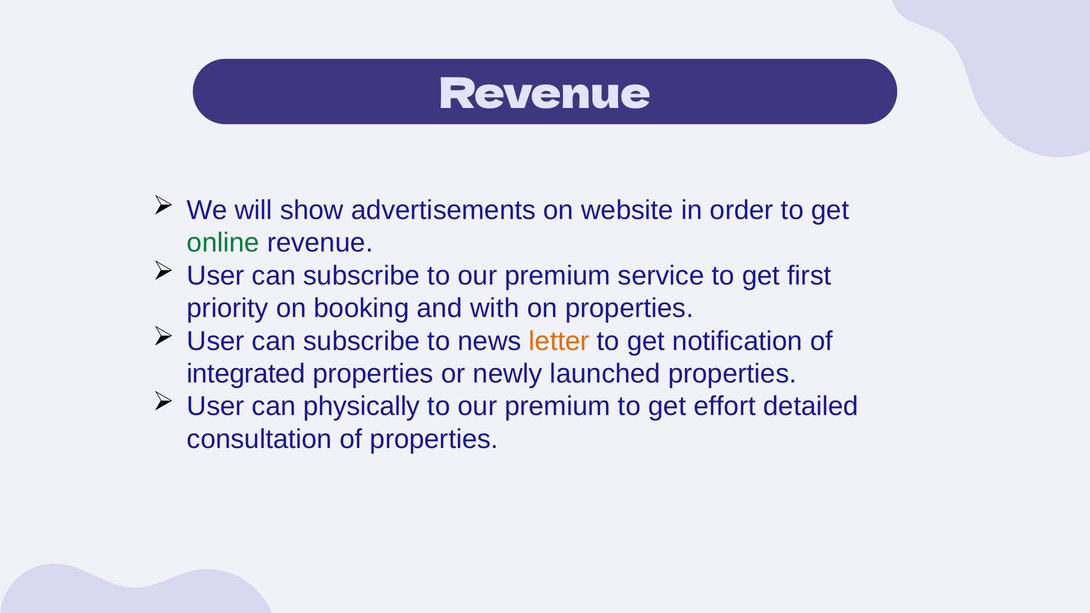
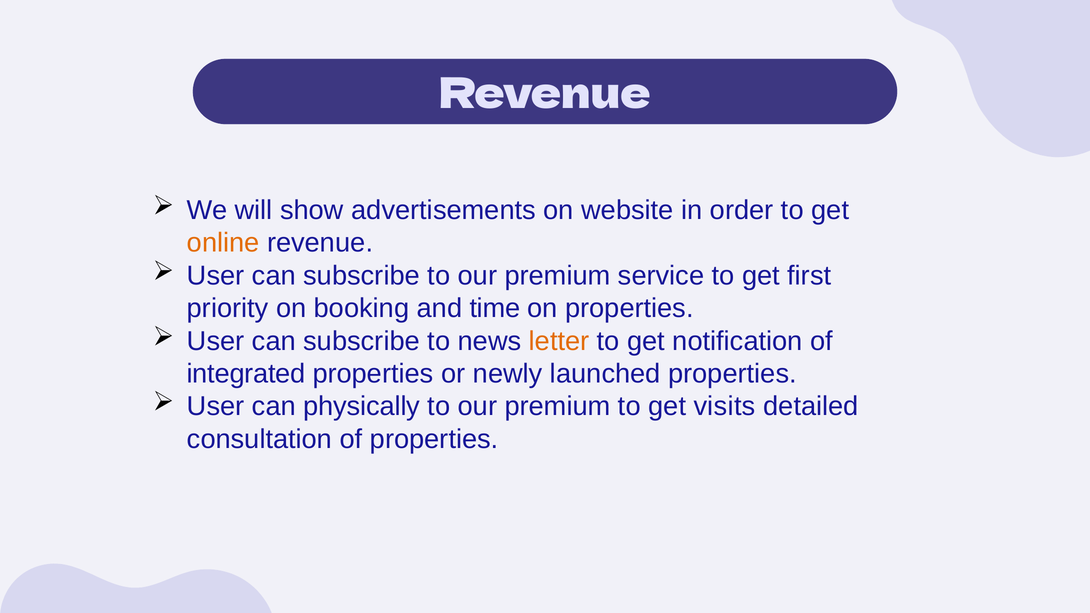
online colour: green -> orange
with: with -> time
effort: effort -> visits
